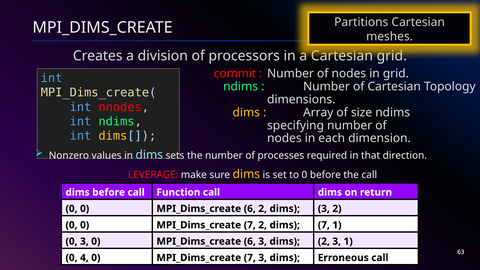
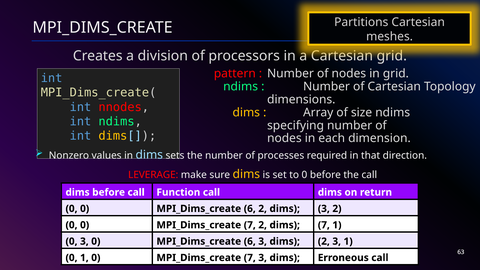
commit: commit -> pattern
0 4: 4 -> 1
